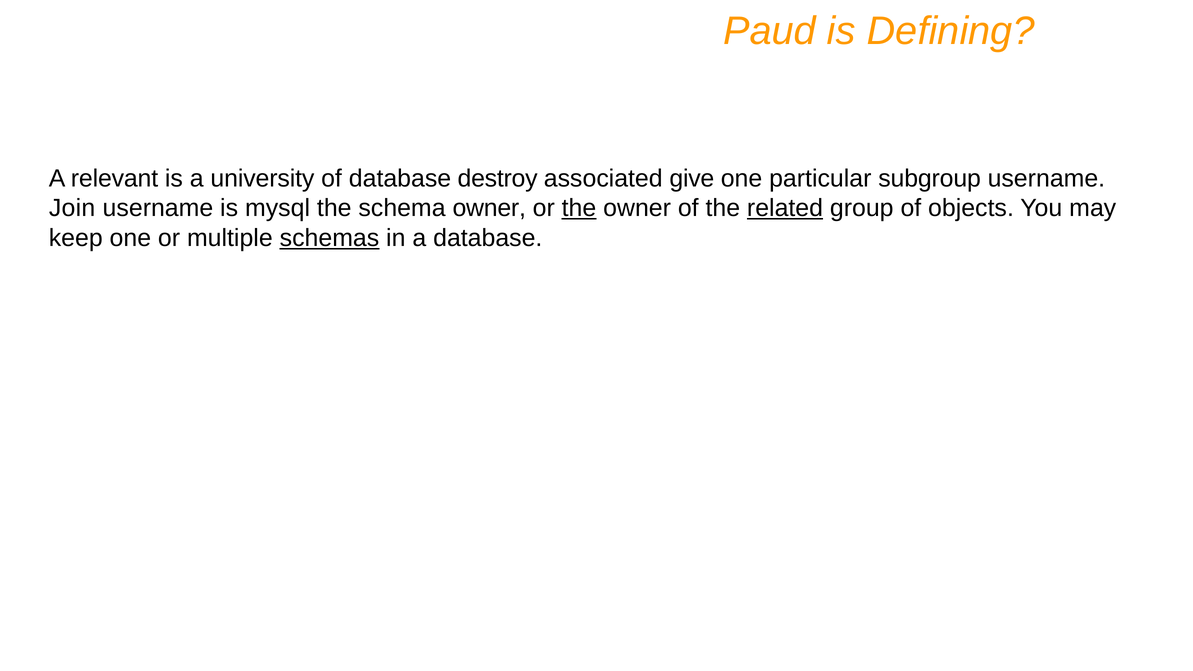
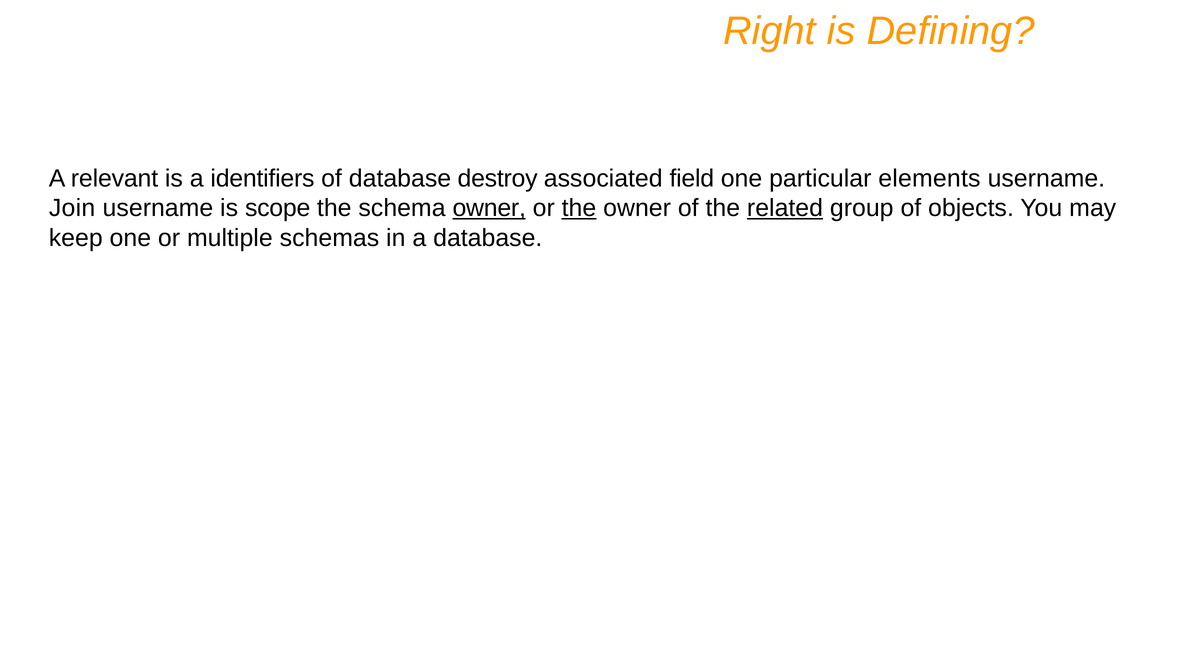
Paud: Paud -> Right
university: university -> identifiers
give: give -> field
subgroup: subgroup -> elements
mysql: mysql -> scope
owner at (489, 208) underline: none -> present
schemas underline: present -> none
